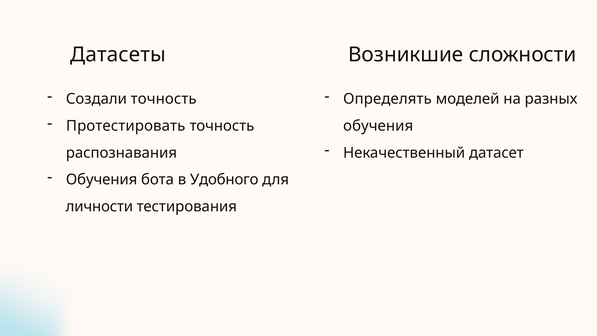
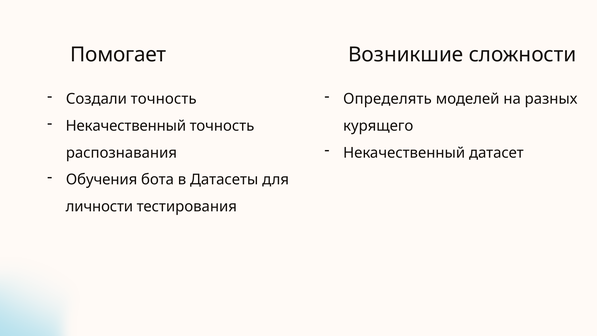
Датасеты: Датасеты -> Помогает
Протестировать at (126, 126): Протестировать -> Некачественный
обучения at (378, 126): обучения -> курящего
Удобного: Удобного -> Датасеты
